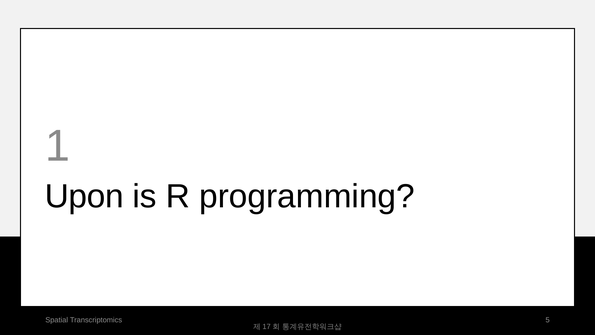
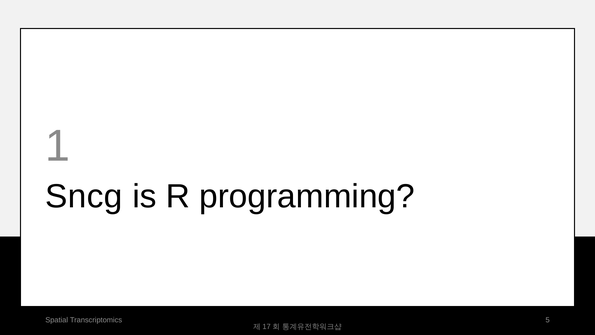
Upon: Upon -> Sncg
